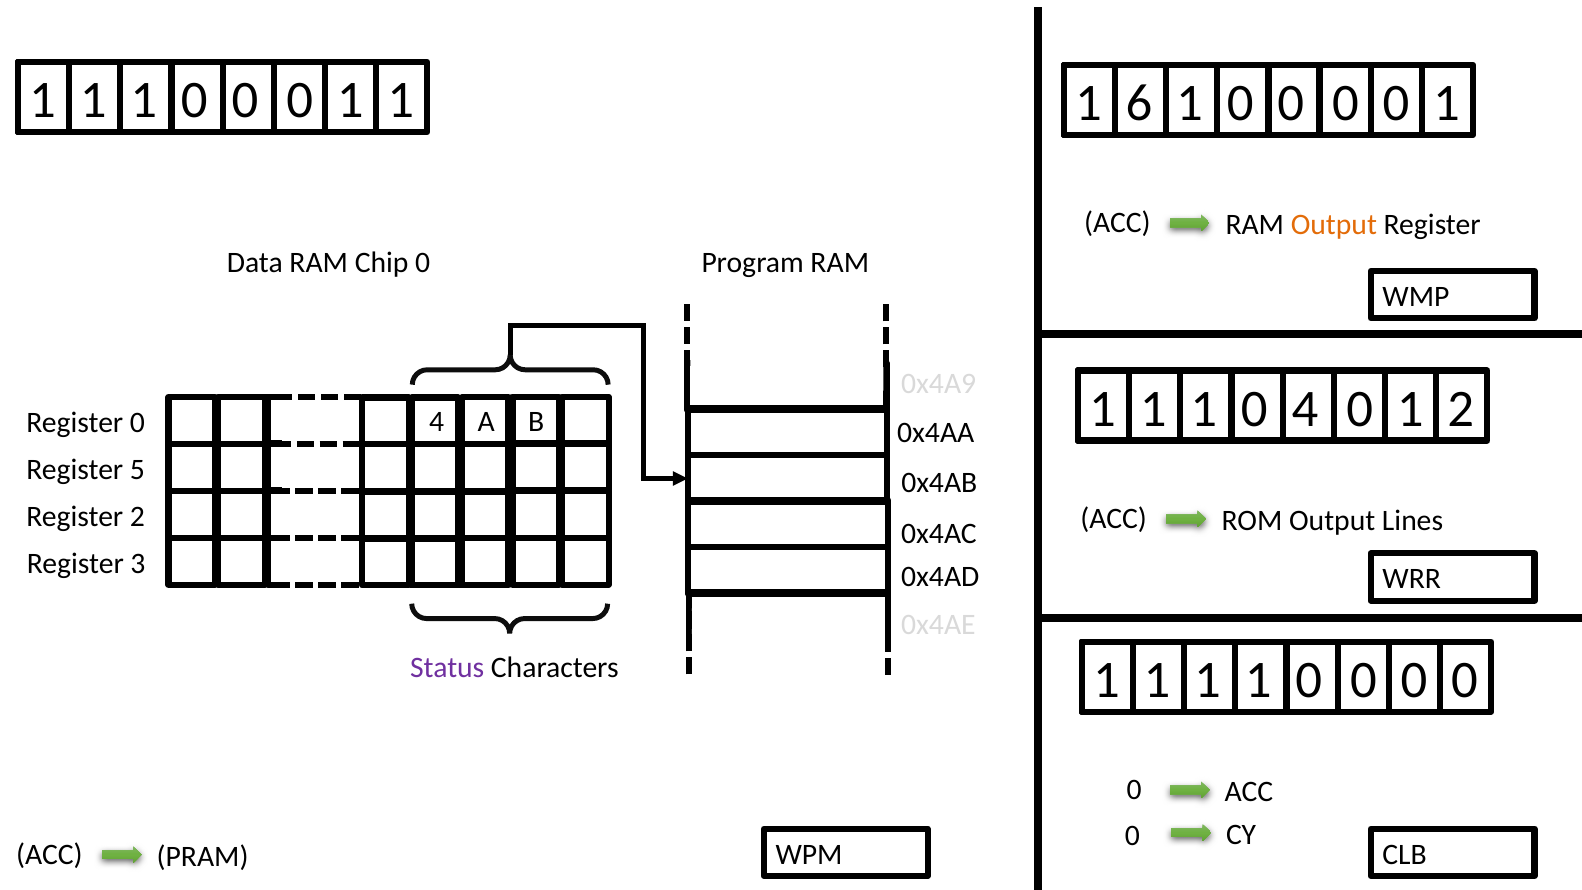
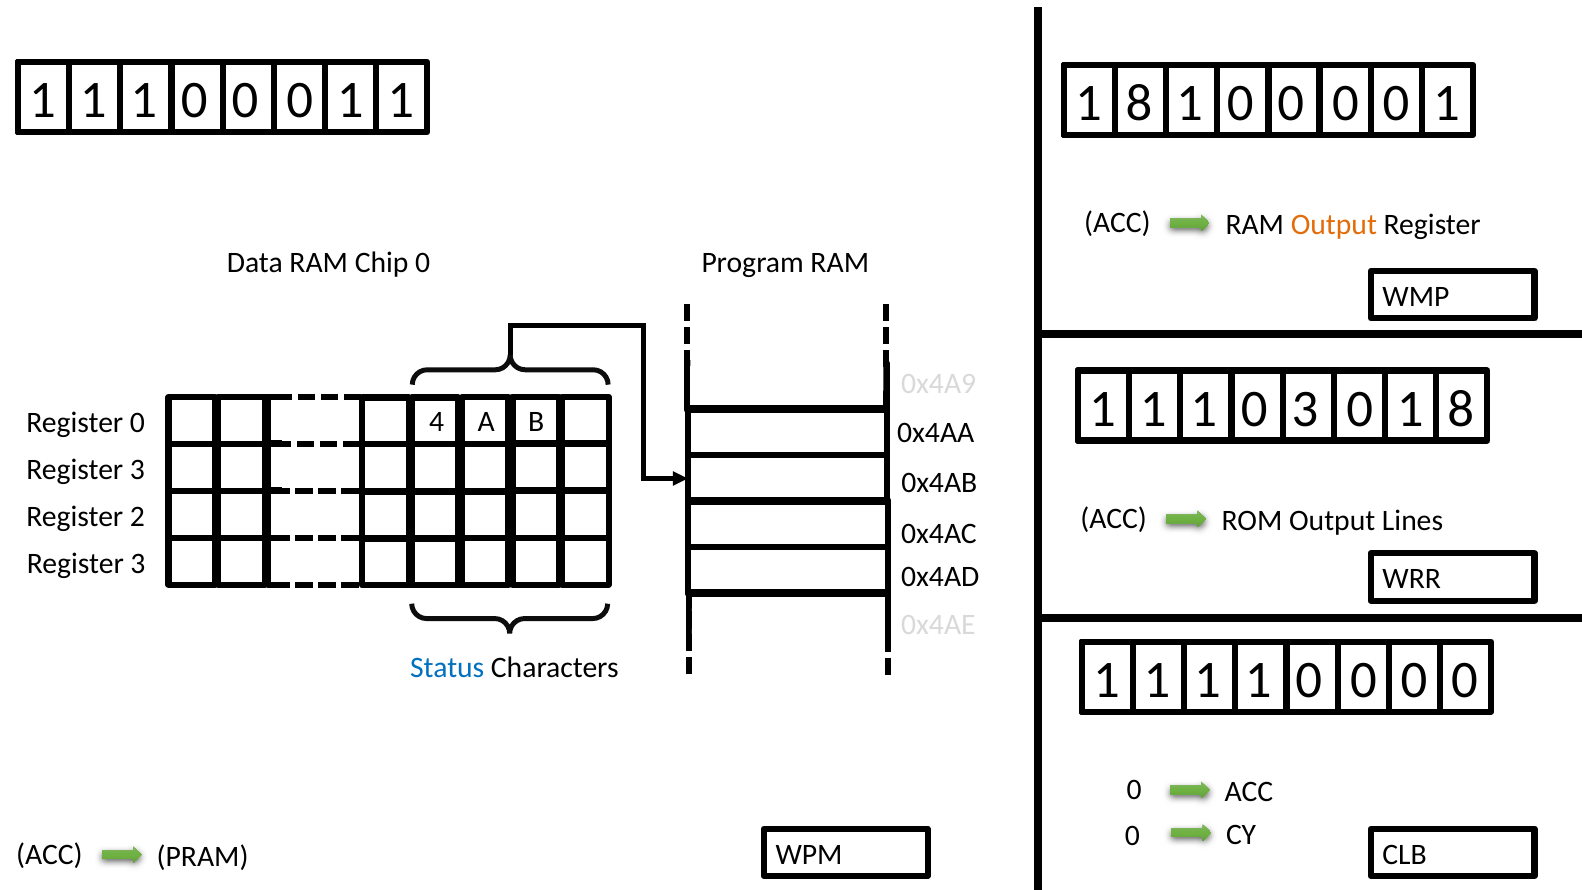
6 at (1139, 103): 6 -> 8
0 4: 4 -> 3
0 1 2: 2 -> 8
5 at (137, 469): 5 -> 3
Status colour: purple -> blue
